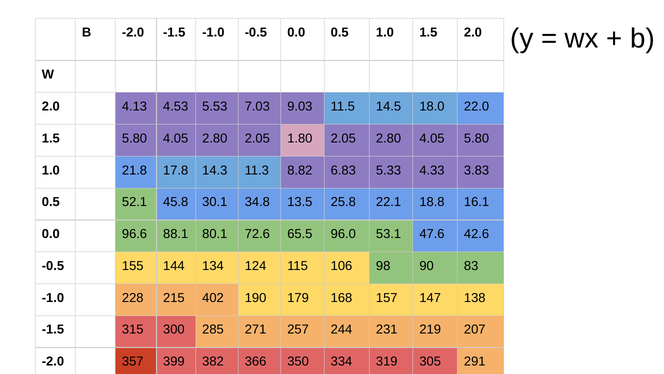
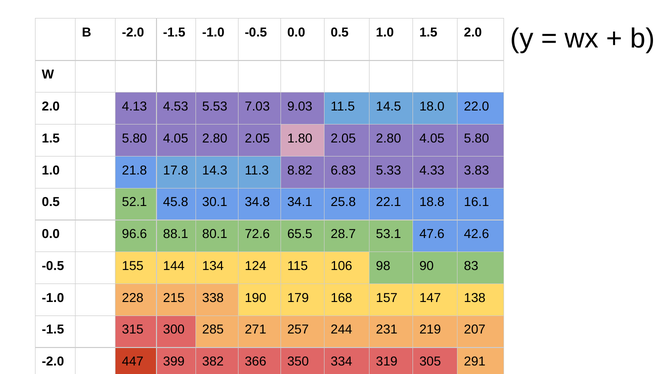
13.5: 13.5 -> 34.1
96.0: 96.0 -> 28.7
402: 402 -> 338
357: 357 -> 447
